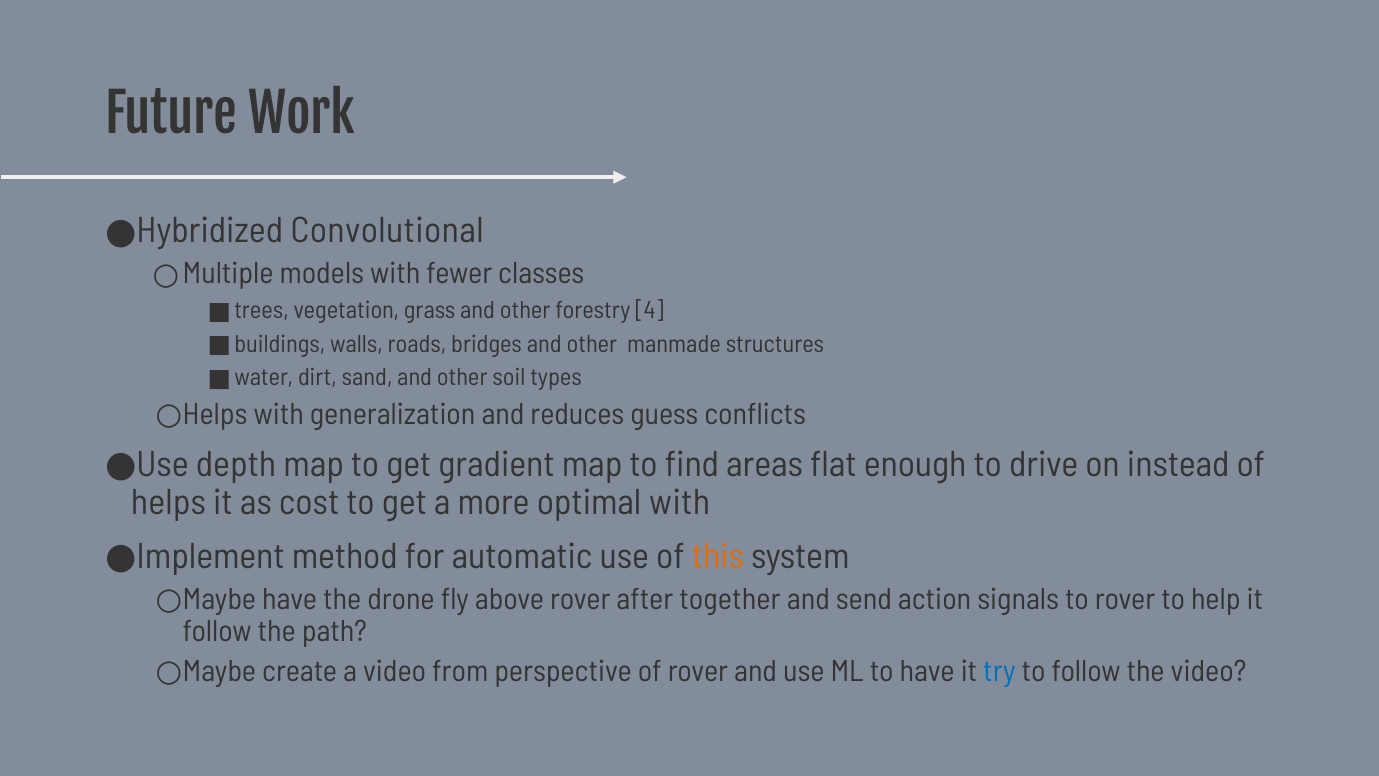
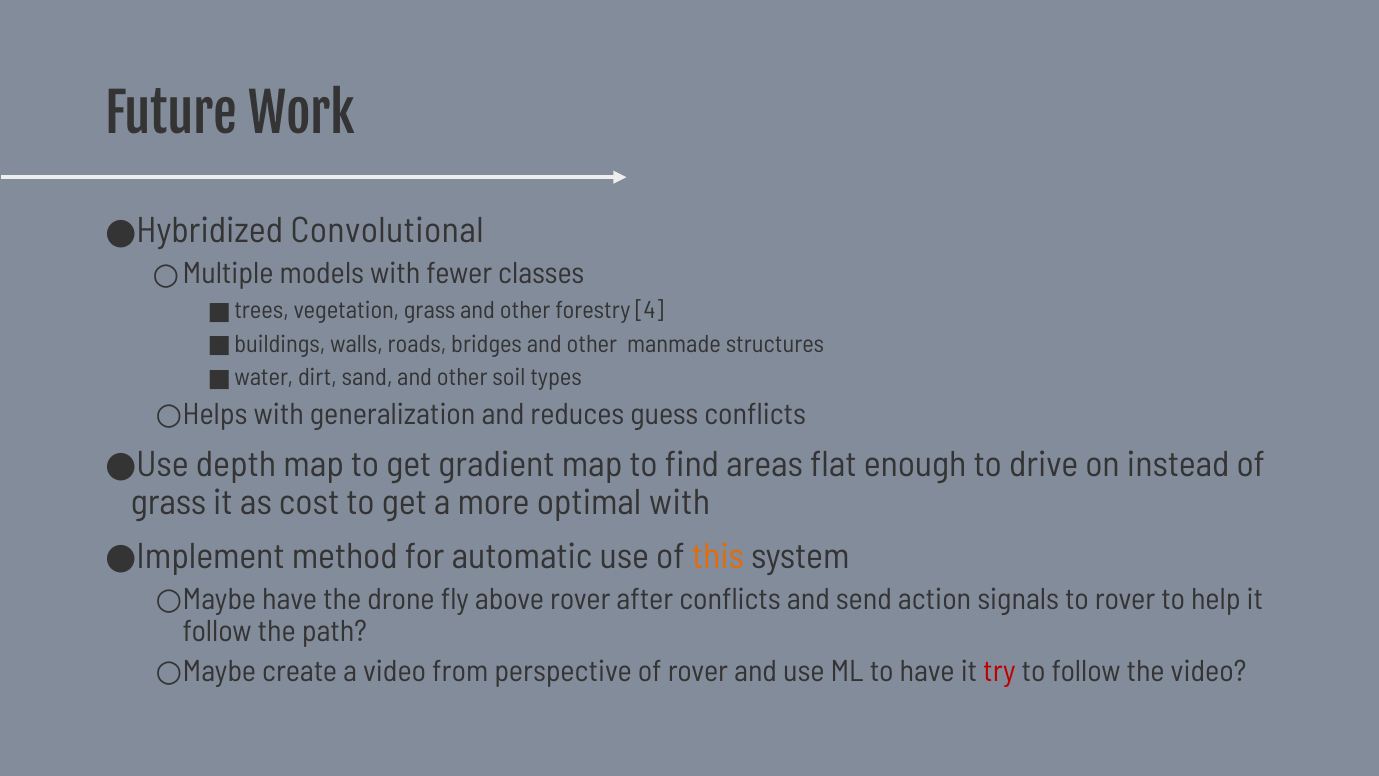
helps at (168, 503): helps -> grass
after together: together -> conflicts
try colour: blue -> red
